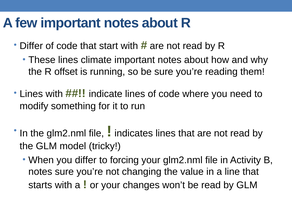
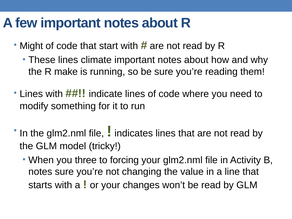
Differ at (31, 46): Differ -> Might
offset: offset -> make
you differ: differ -> three
